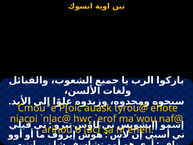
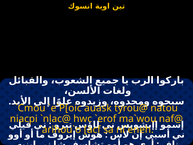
ehote: ehote -> natou
